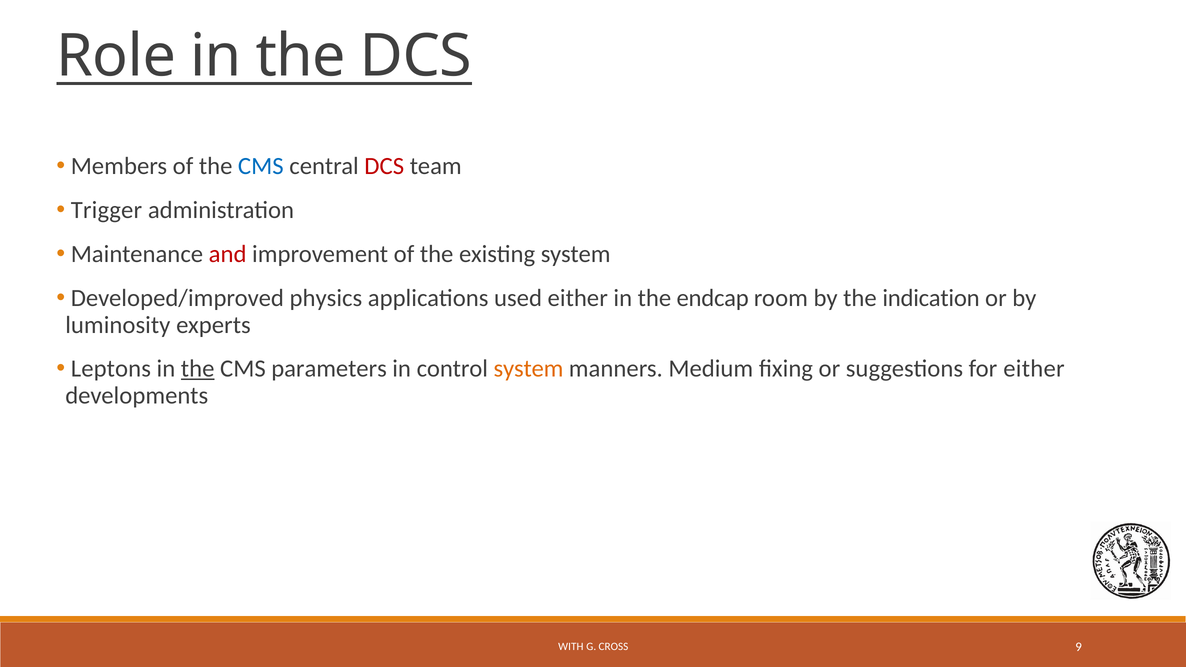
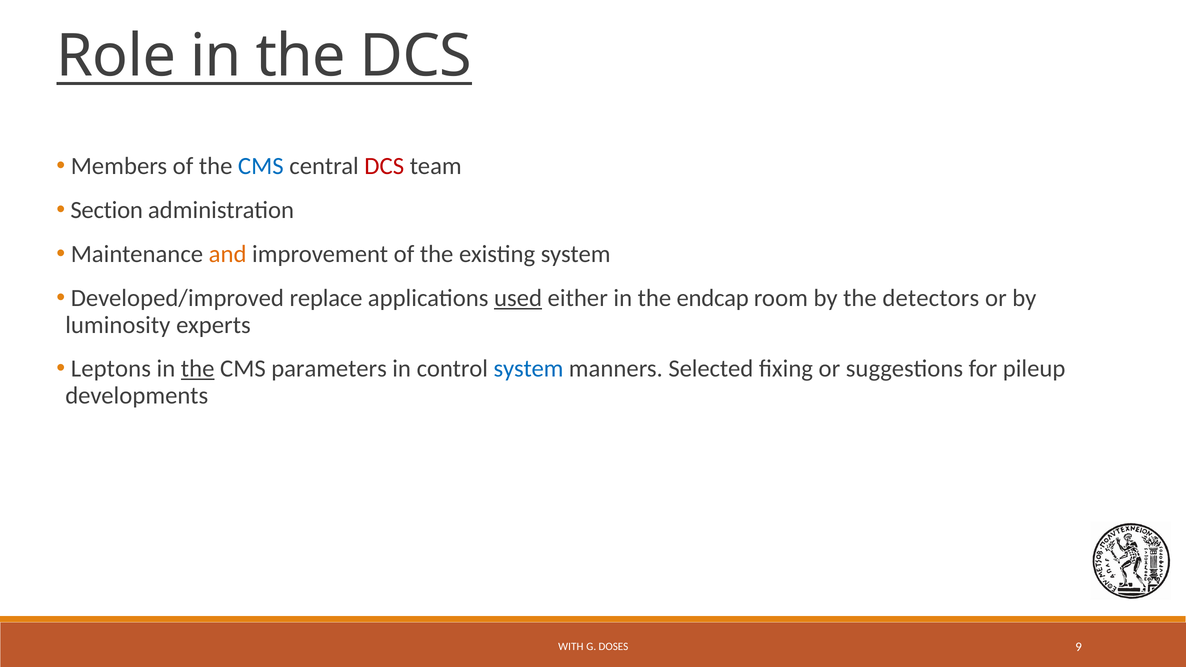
Trigger: Trigger -> Section
and colour: red -> orange
physics: physics -> replace
used underline: none -> present
indication: indication -> detectors
system at (528, 369) colour: orange -> blue
Medium: Medium -> Selected
for either: either -> pileup
CROSS: CROSS -> DOSES
